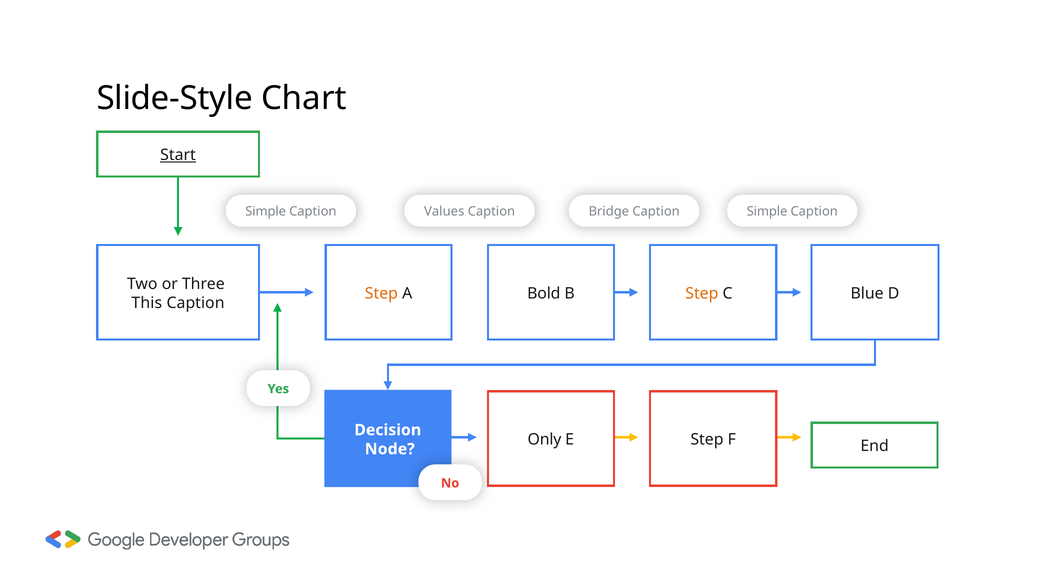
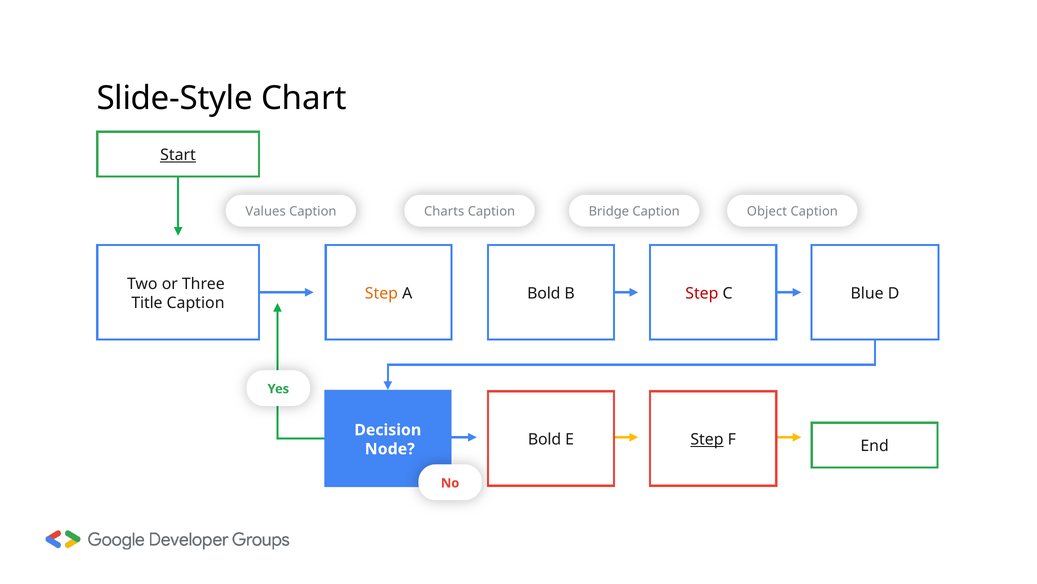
Simple at (266, 211): Simple -> Values
Values: Values -> Charts
Caption Simple: Simple -> Object
Step at (702, 293) colour: orange -> red
This: This -> Title
Only at (545, 439): Only -> Bold
Step at (707, 439) underline: none -> present
